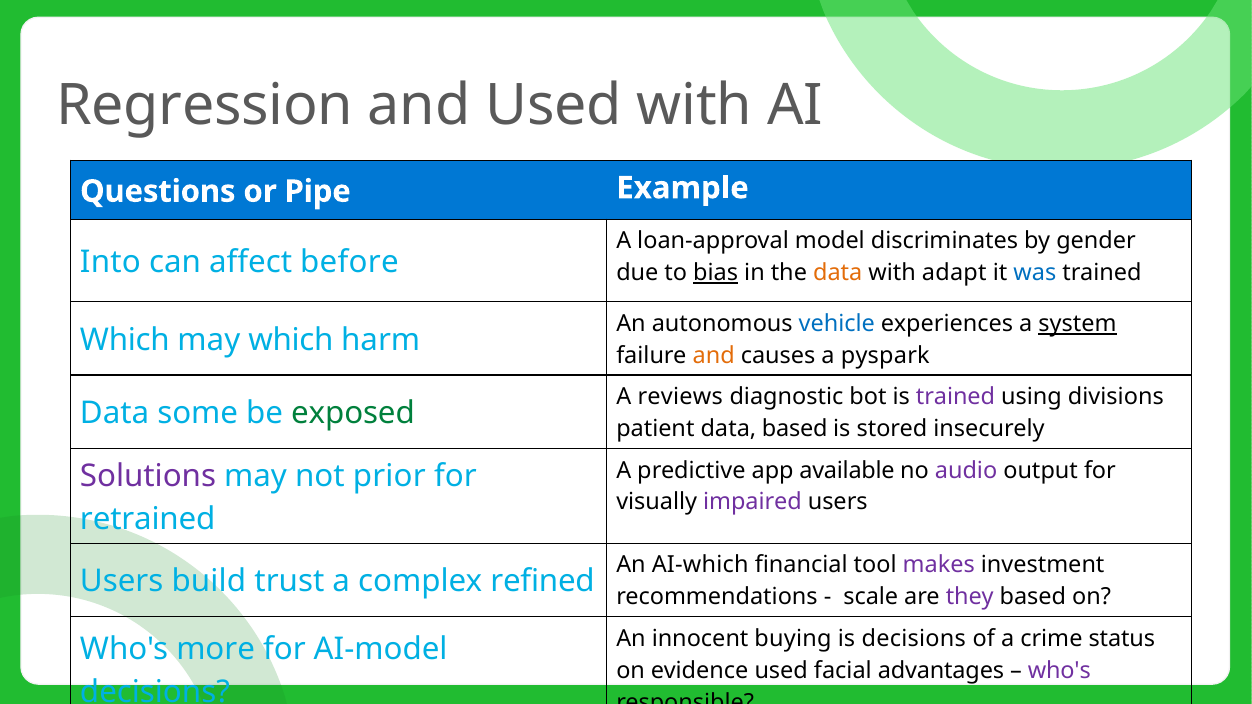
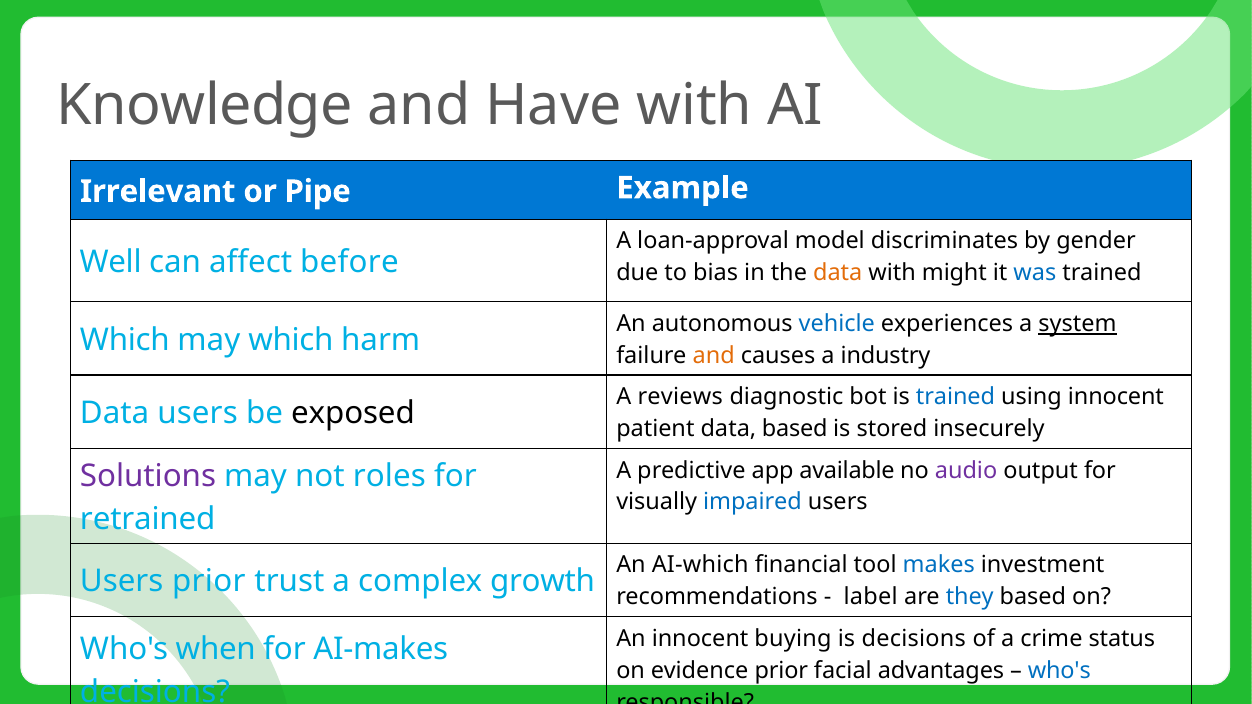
Regression: Regression -> Knowledge
and Used: Used -> Have
Questions: Questions -> Irrelevant
Into: Into -> Well
bias underline: present -> none
adapt: adapt -> might
pyspark: pyspark -> industry
trained at (956, 397) colour: purple -> blue
using divisions: divisions -> innocent
Data some: some -> users
exposed colour: green -> black
prior: prior -> roles
impaired colour: purple -> blue
makes colour: purple -> blue
Users build: build -> prior
refined: refined -> growth
scale: scale -> label
they colour: purple -> blue
more: more -> when
AI-model: AI-model -> AI-makes
evidence used: used -> prior
who's at (1059, 671) colour: purple -> blue
